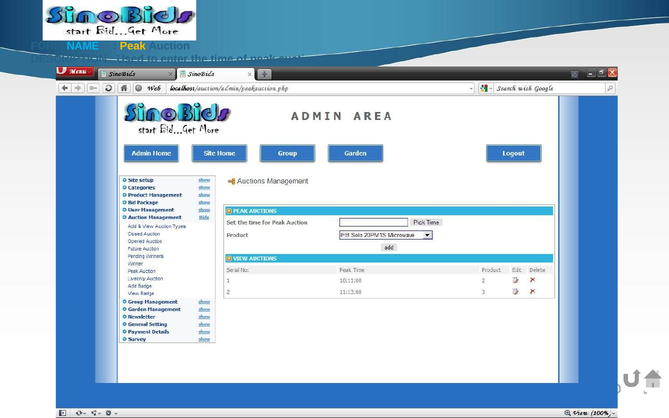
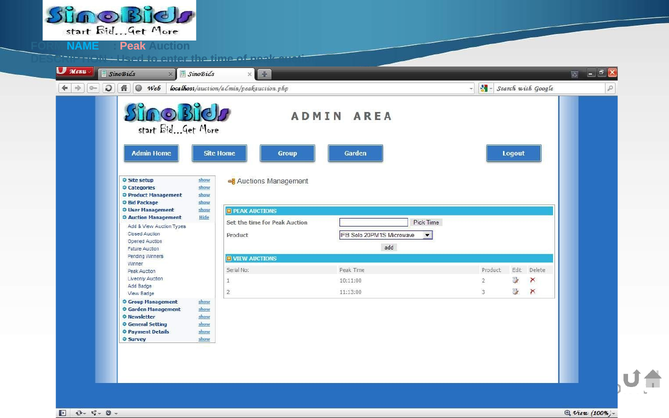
Peak at (133, 46) colour: yellow -> pink
